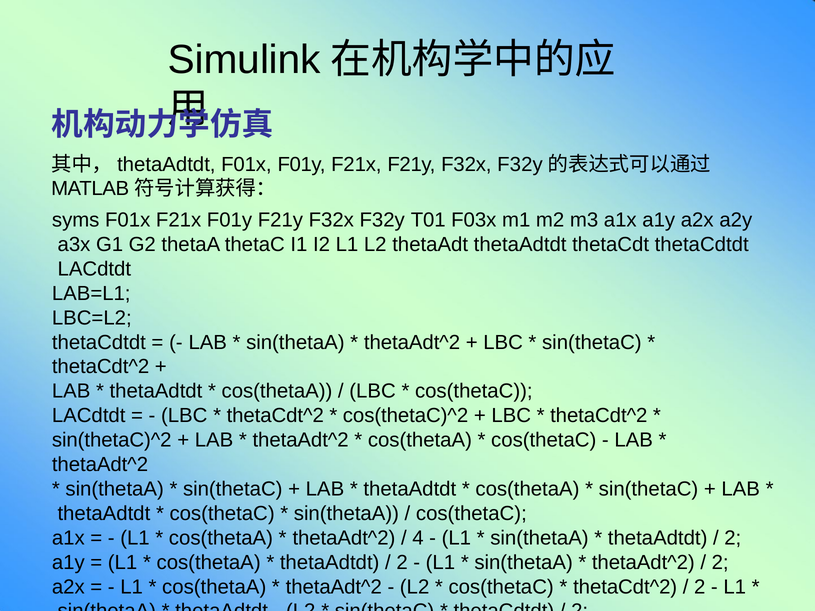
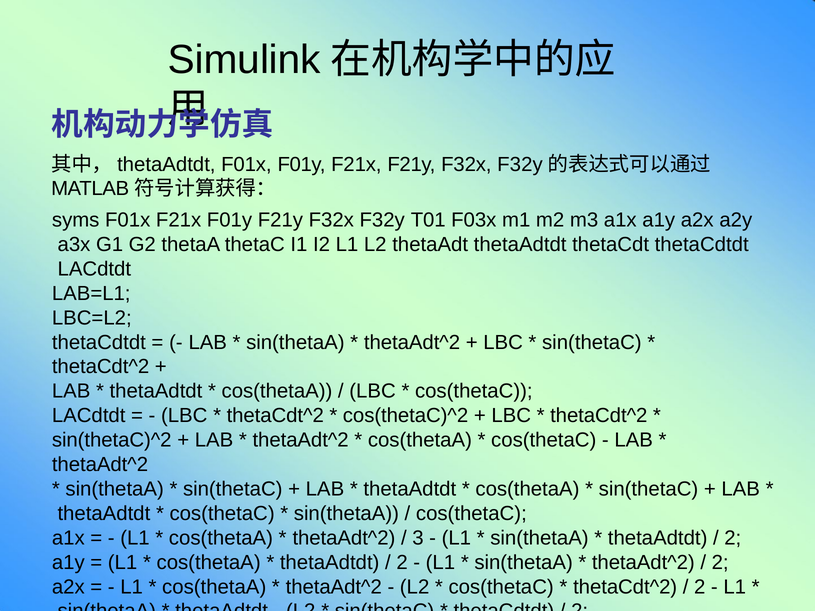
4: 4 -> 3
